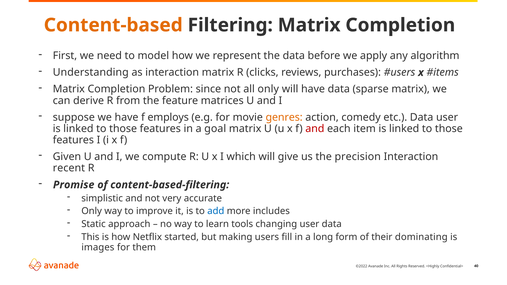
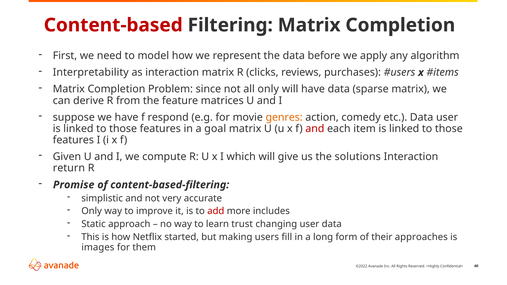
Content-based colour: orange -> red
Understanding: Understanding -> Interpretability
employs: employs -> respond
precision: precision -> solutions
recent: recent -> return
add colour: blue -> red
tools: tools -> trust
dominating: dominating -> approaches
